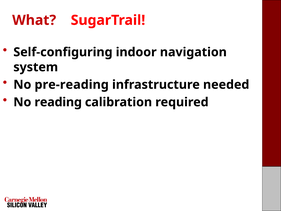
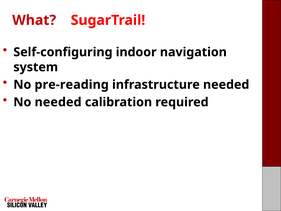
No reading: reading -> needed
